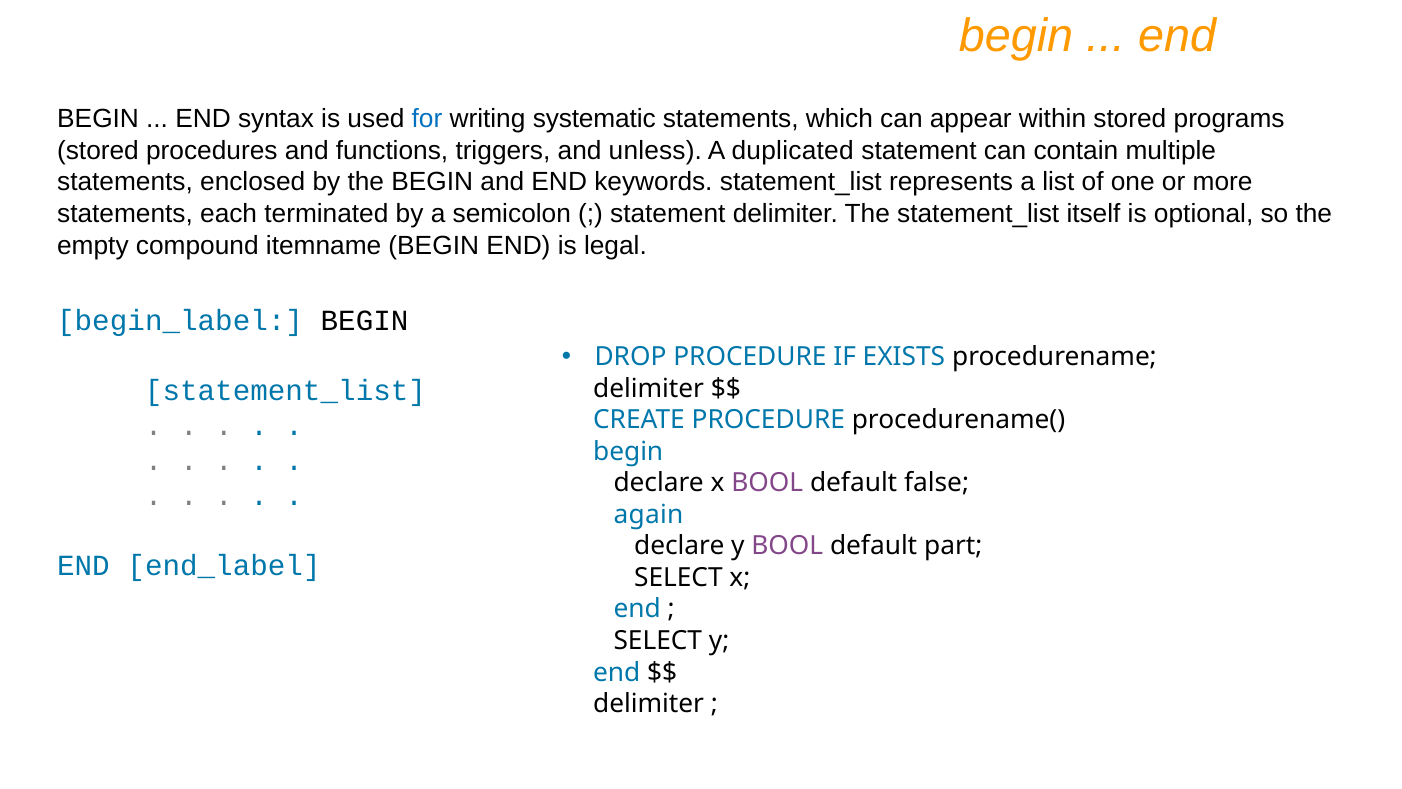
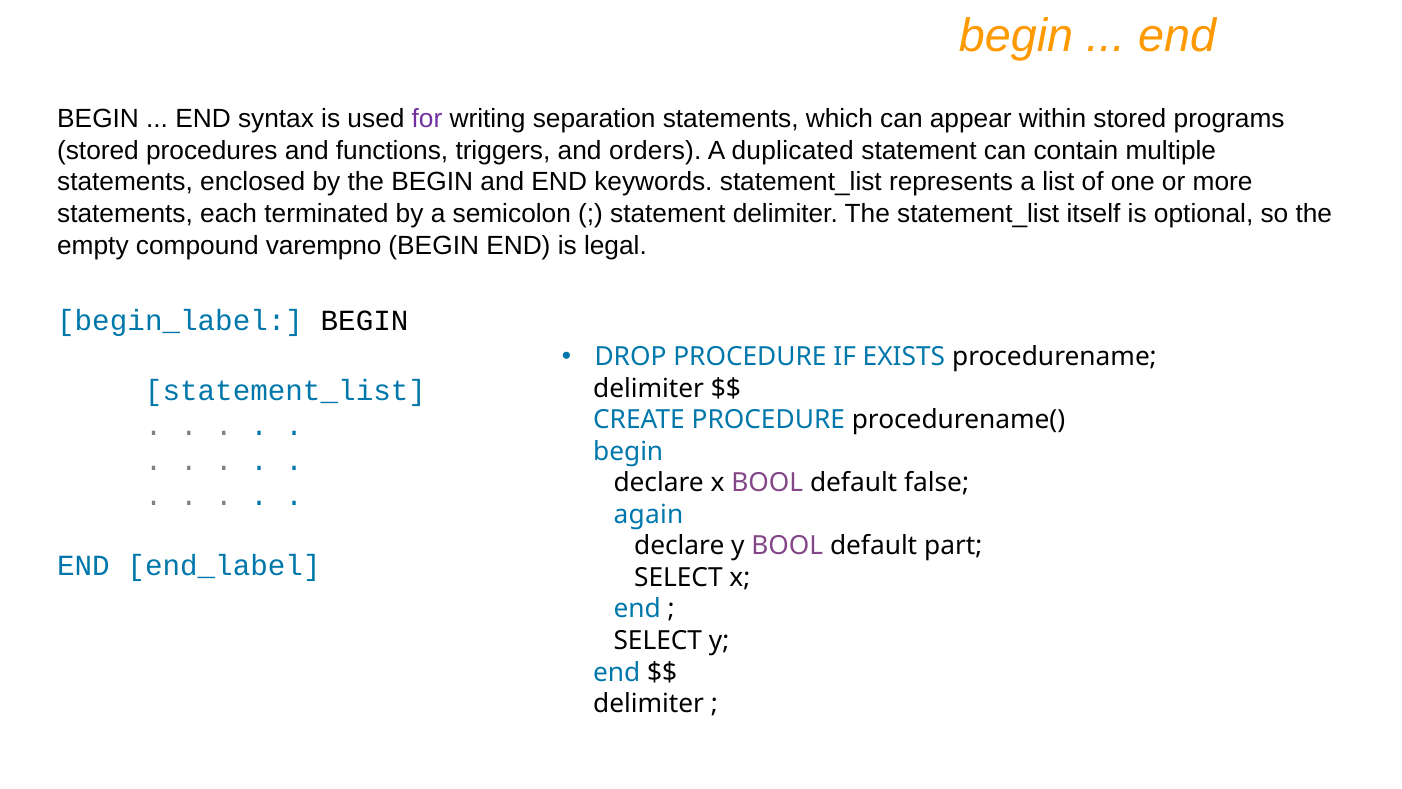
for colour: blue -> purple
systematic: systematic -> separation
unless: unless -> orders
itemname: itemname -> varempno
